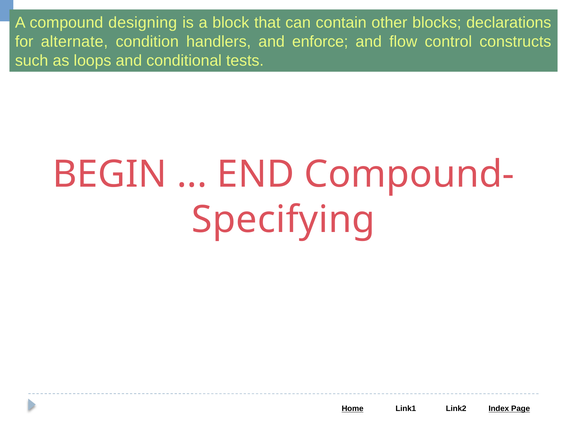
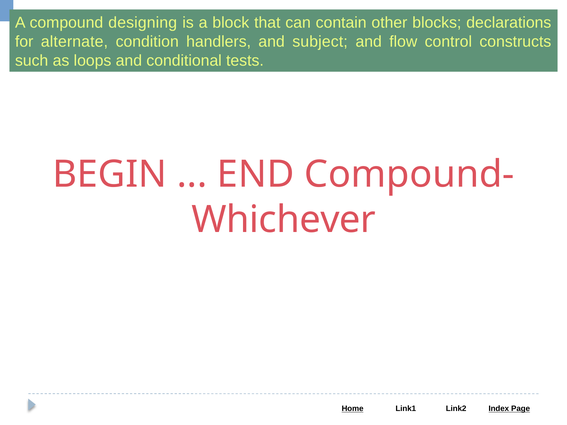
enforce: enforce -> subject
Specifying: Specifying -> Whichever
